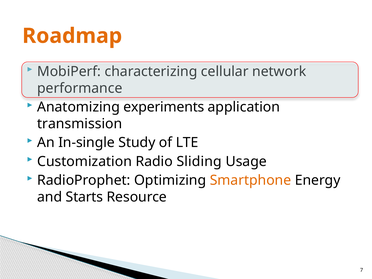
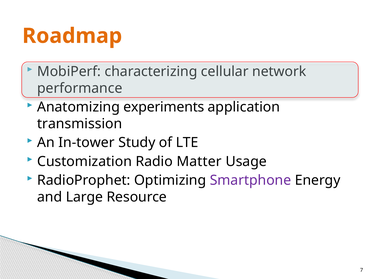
In-single: In-single -> In-tower
Sliding: Sliding -> Matter
Smartphone colour: orange -> purple
Starts: Starts -> Large
